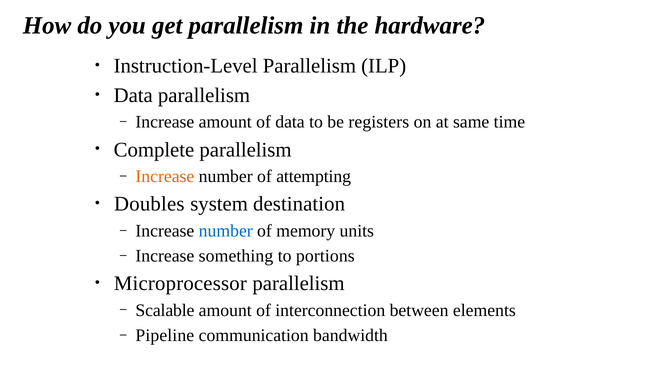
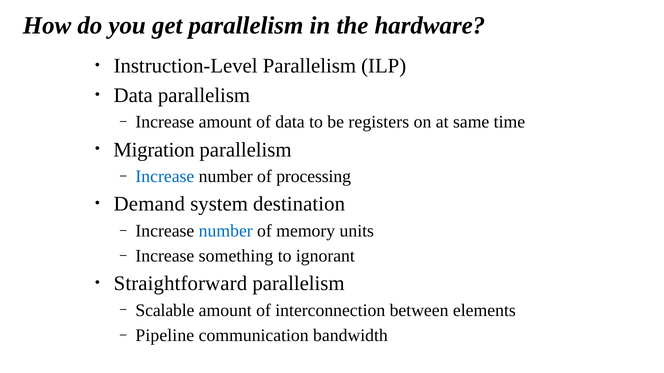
Complete: Complete -> Migration
Increase at (165, 177) colour: orange -> blue
attempting: attempting -> processing
Doubles: Doubles -> Demand
portions: portions -> ignorant
Microprocessor: Microprocessor -> Straightforward
